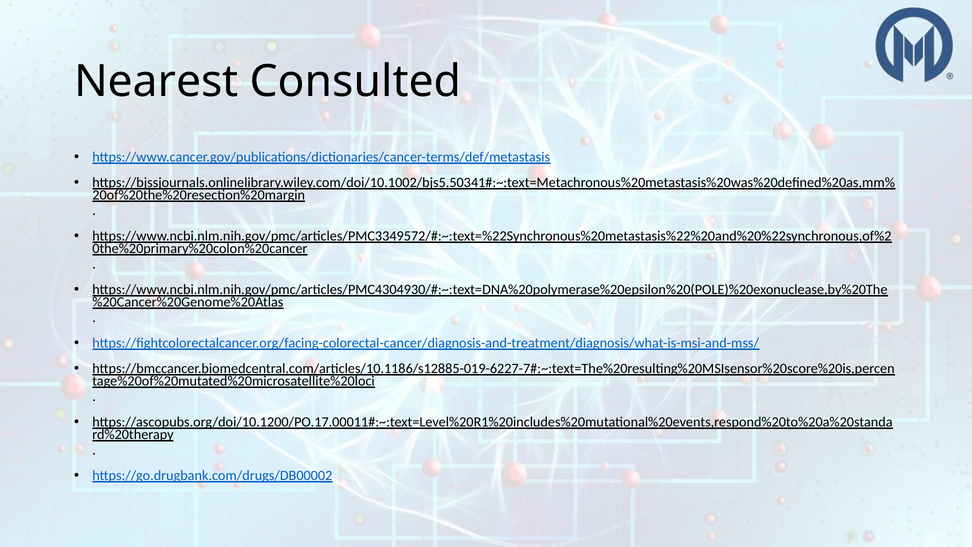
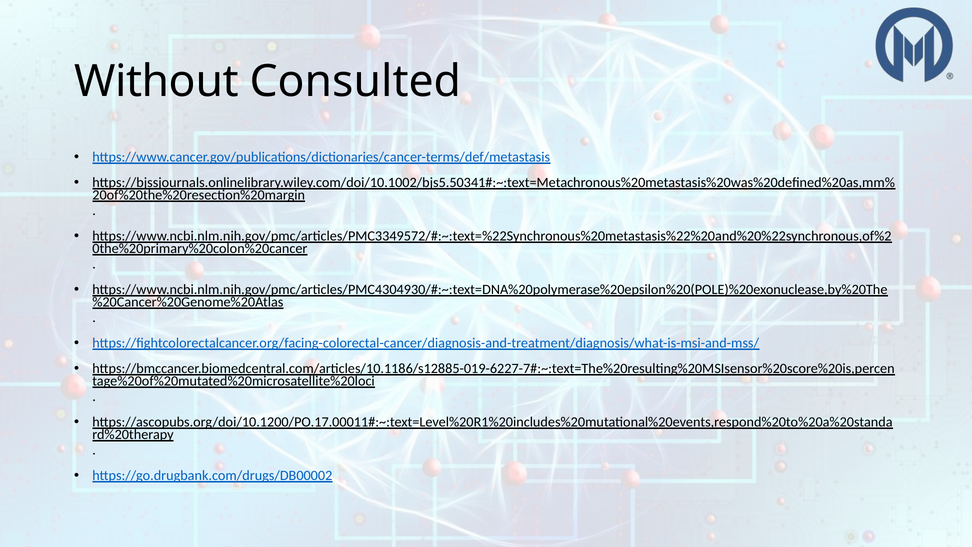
Nearest: Nearest -> Without
